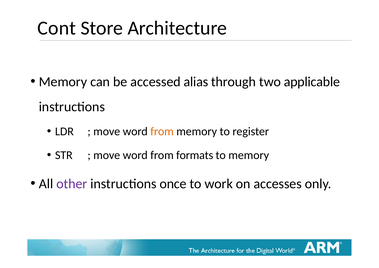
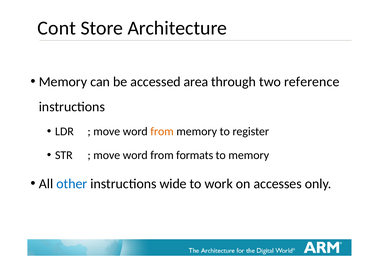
alias: alias -> area
applicable: applicable -> reference
other colour: purple -> blue
once: once -> wide
